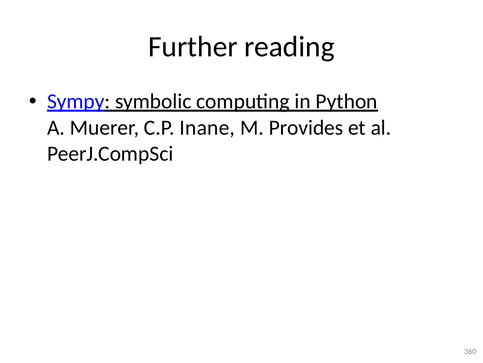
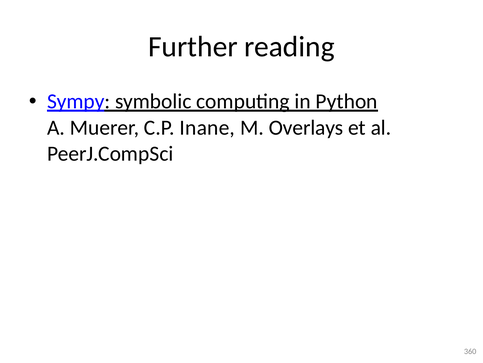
Provides: Provides -> Overlays
